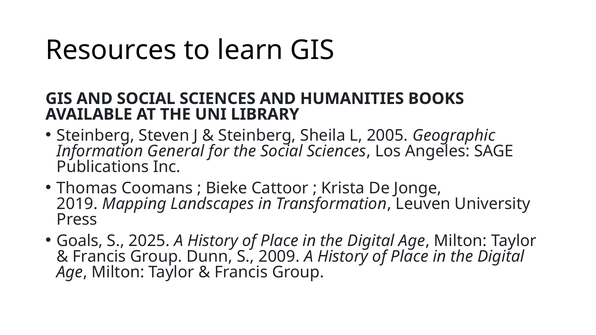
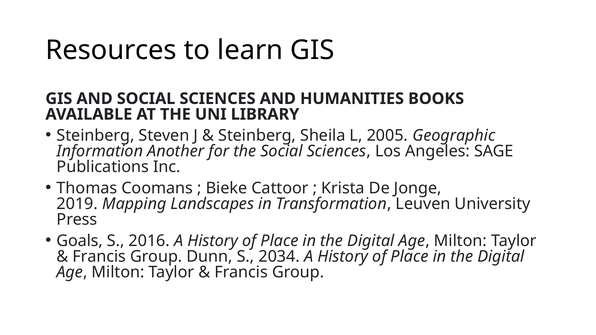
General: General -> Another
2025: 2025 -> 2016
2009: 2009 -> 2034
